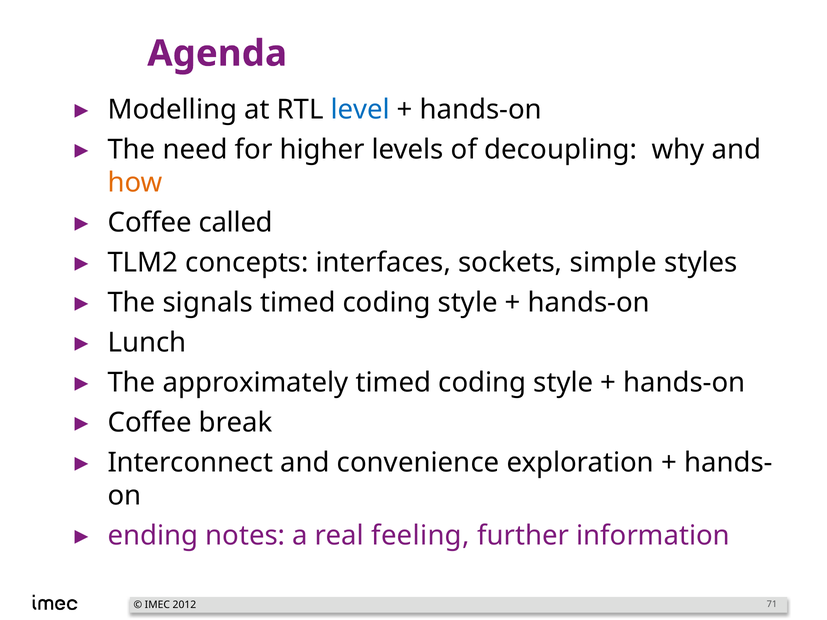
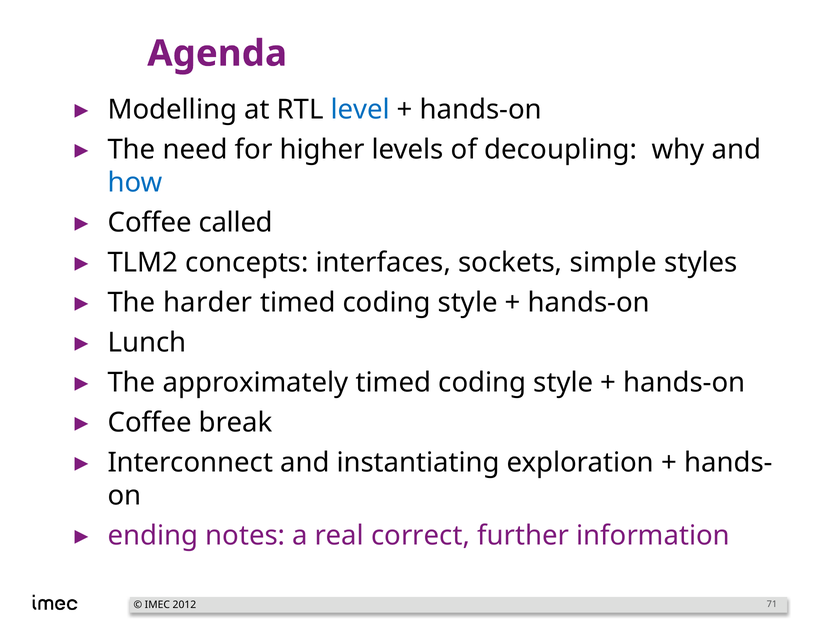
how colour: orange -> blue
signals: signals -> harder
convenience: convenience -> instantiating
feeling: feeling -> correct
